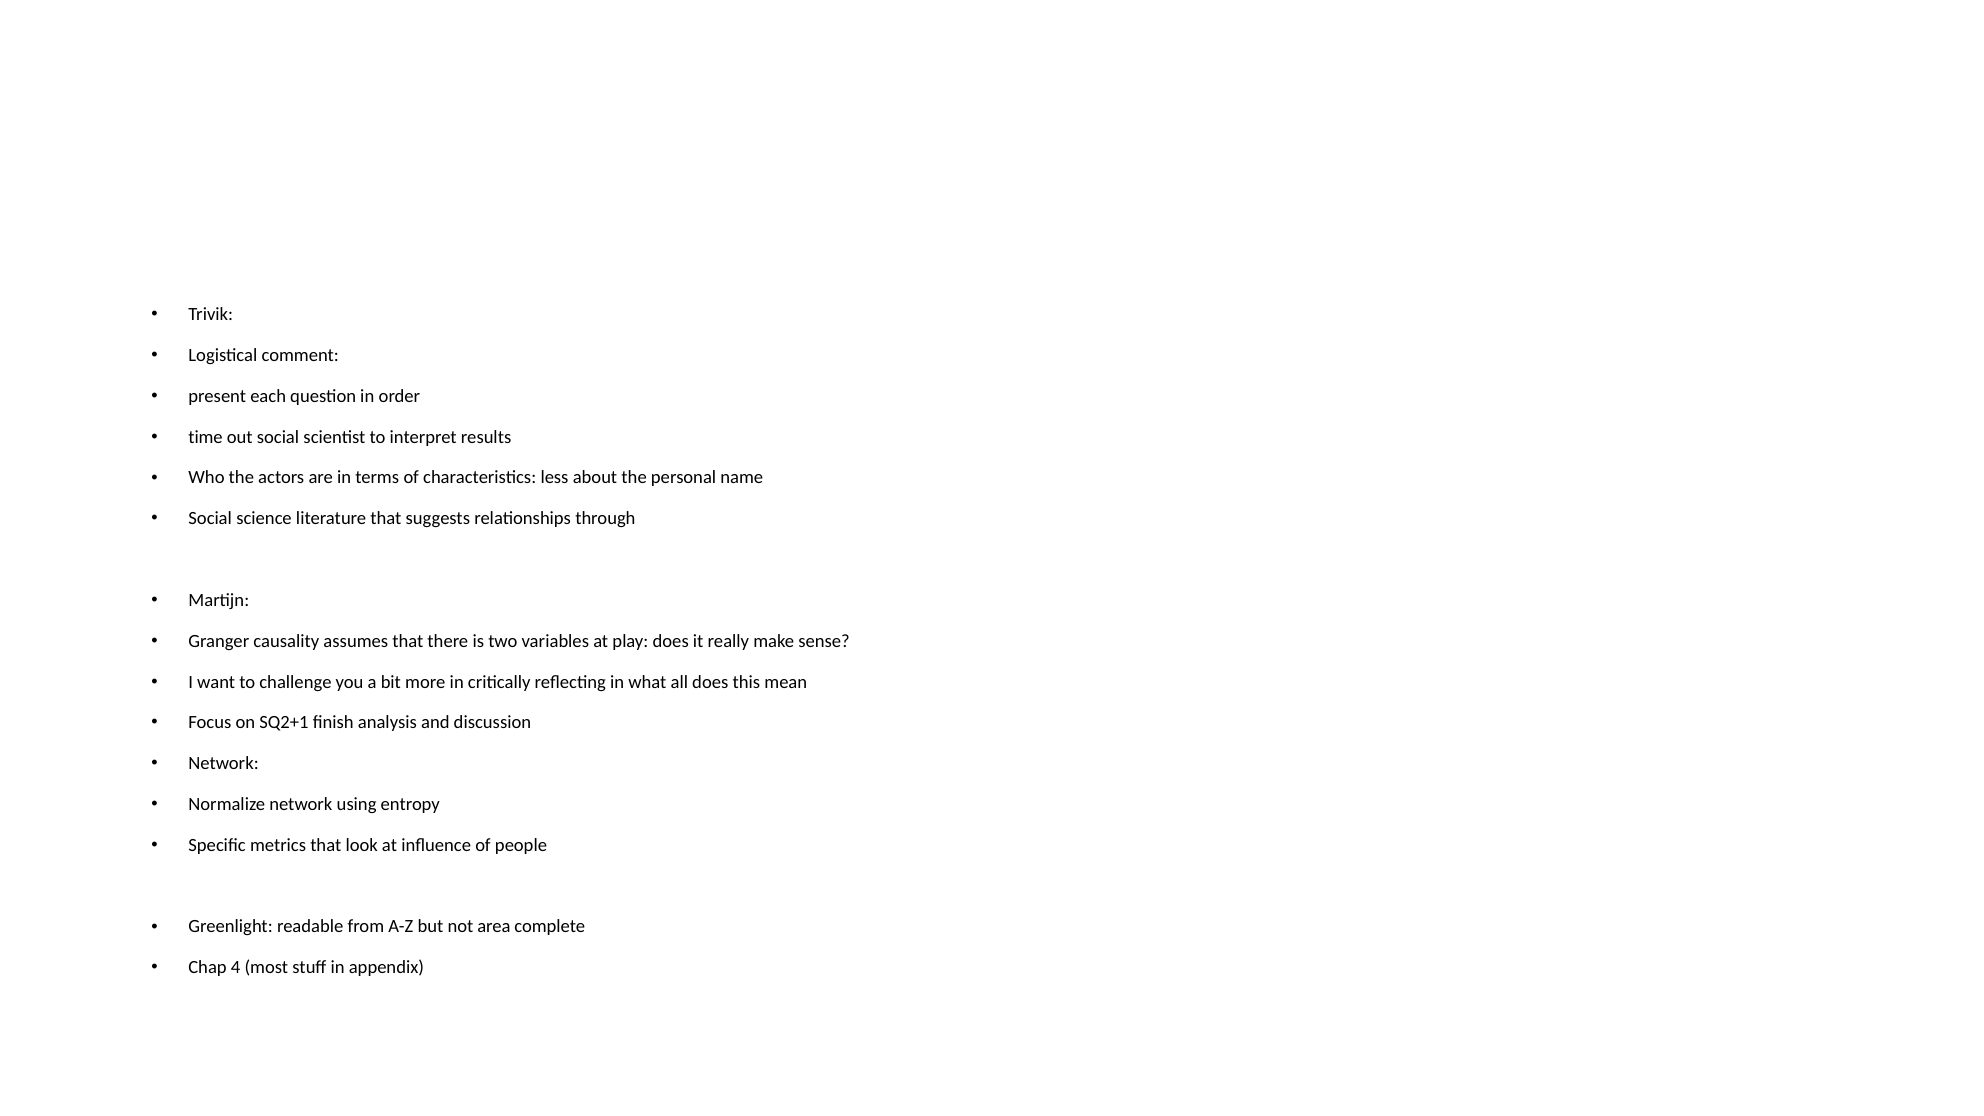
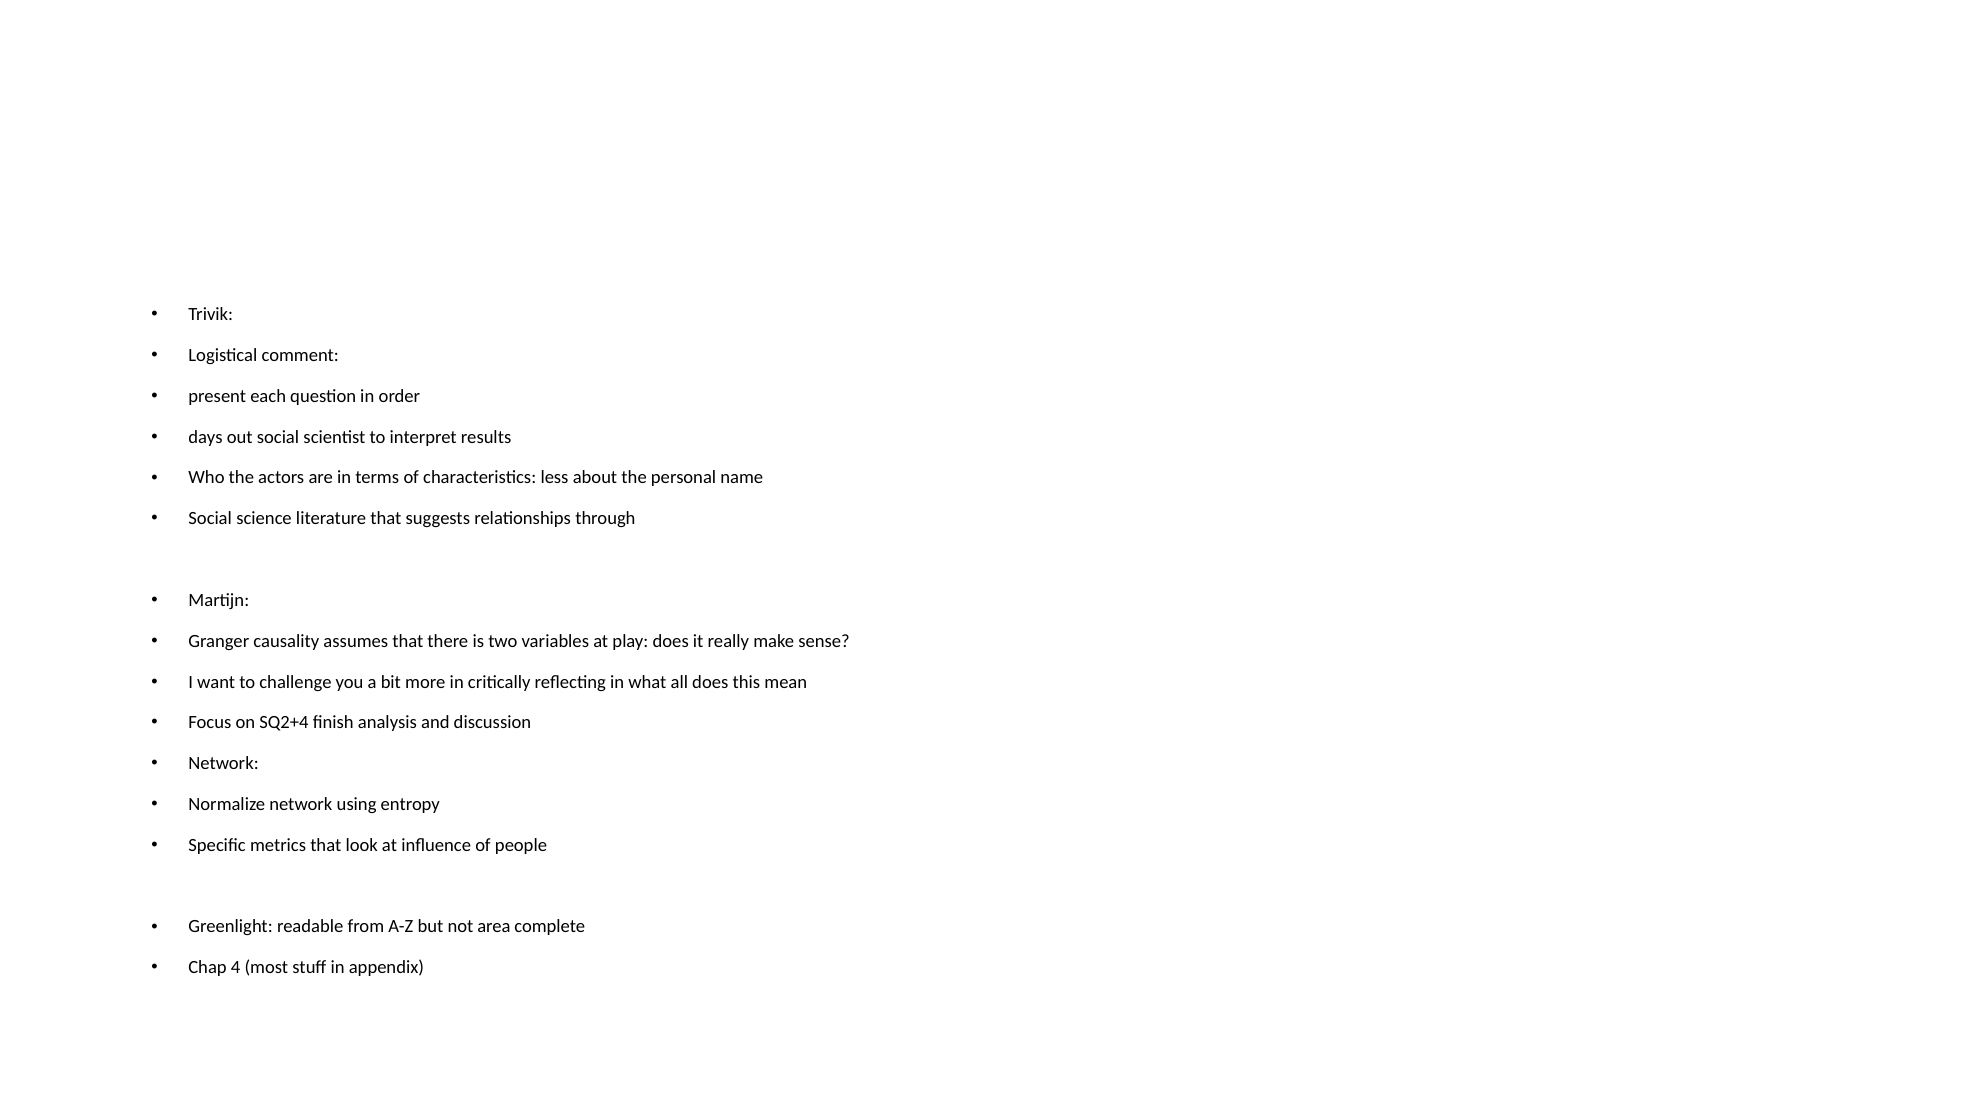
time: time -> days
SQ2+1: SQ2+1 -> SQ2+4
